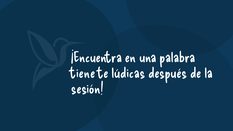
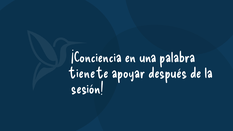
¡Encuentra: ¡Encuentra -> ¡Conciencia
lúdicas: lúdicas -> apoyar
